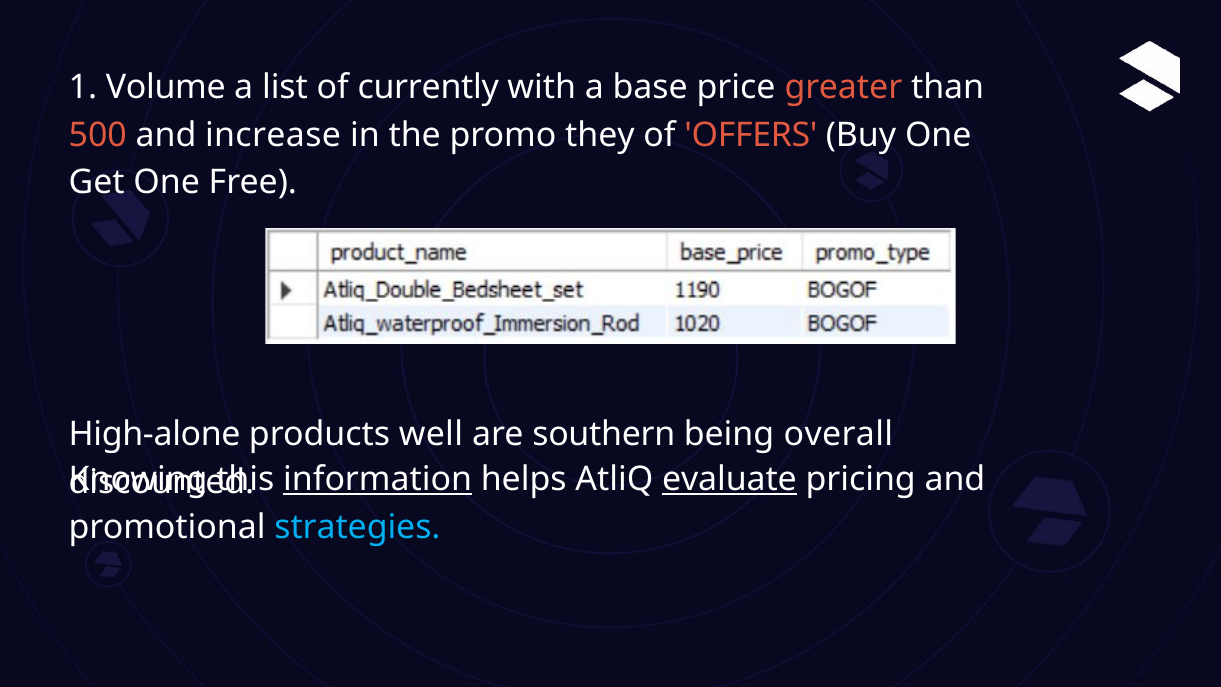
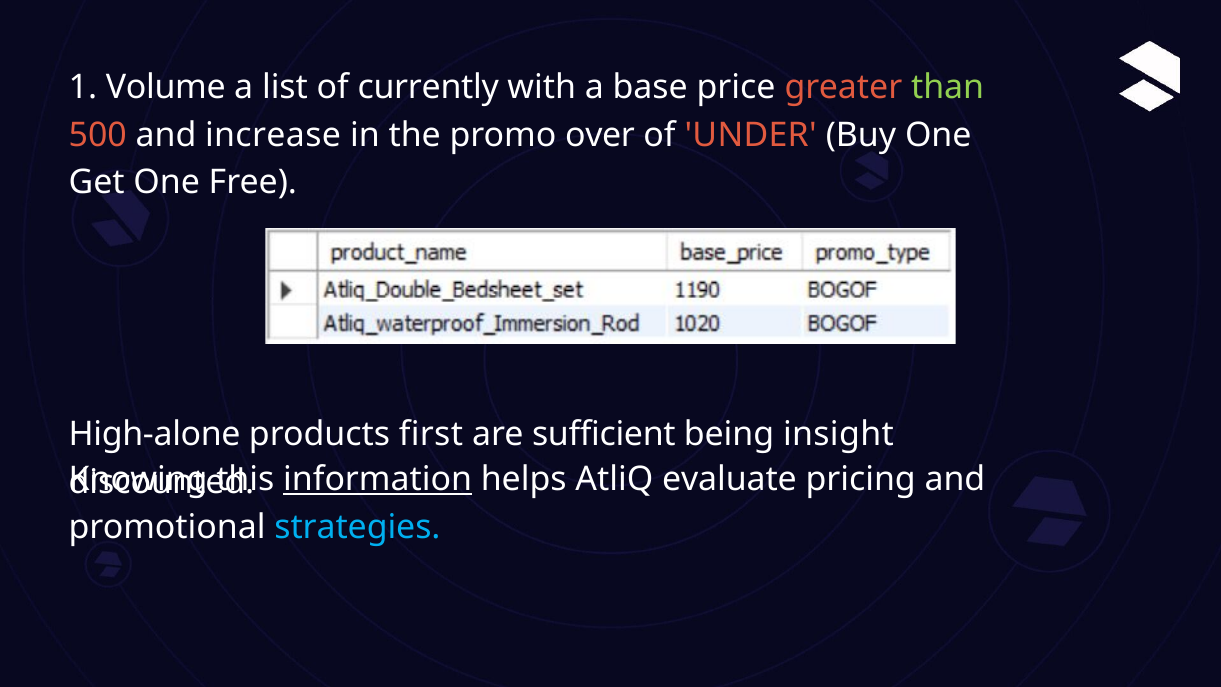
than colour: white -> light green
they: they -> over
OFFERS: OFFERS -> UNDER
well: well -> first
southern: southern -> sufficient
overall: overall -> insight
evaluate underline: present -> none
